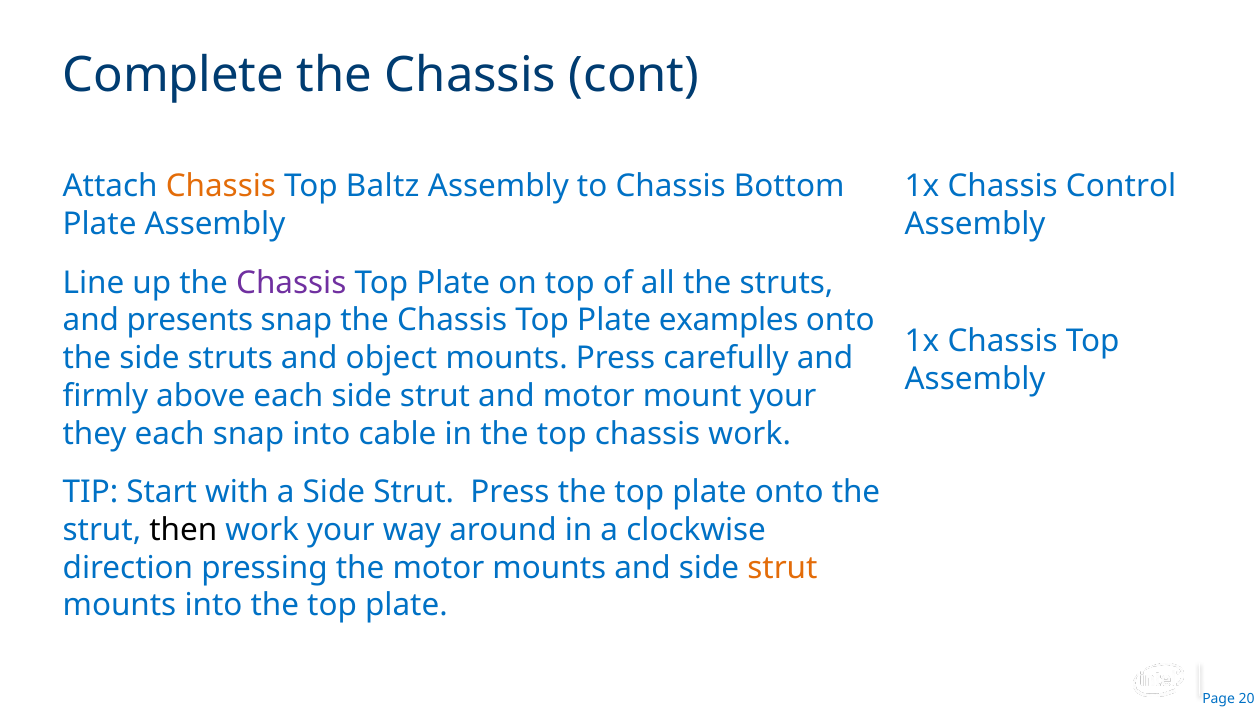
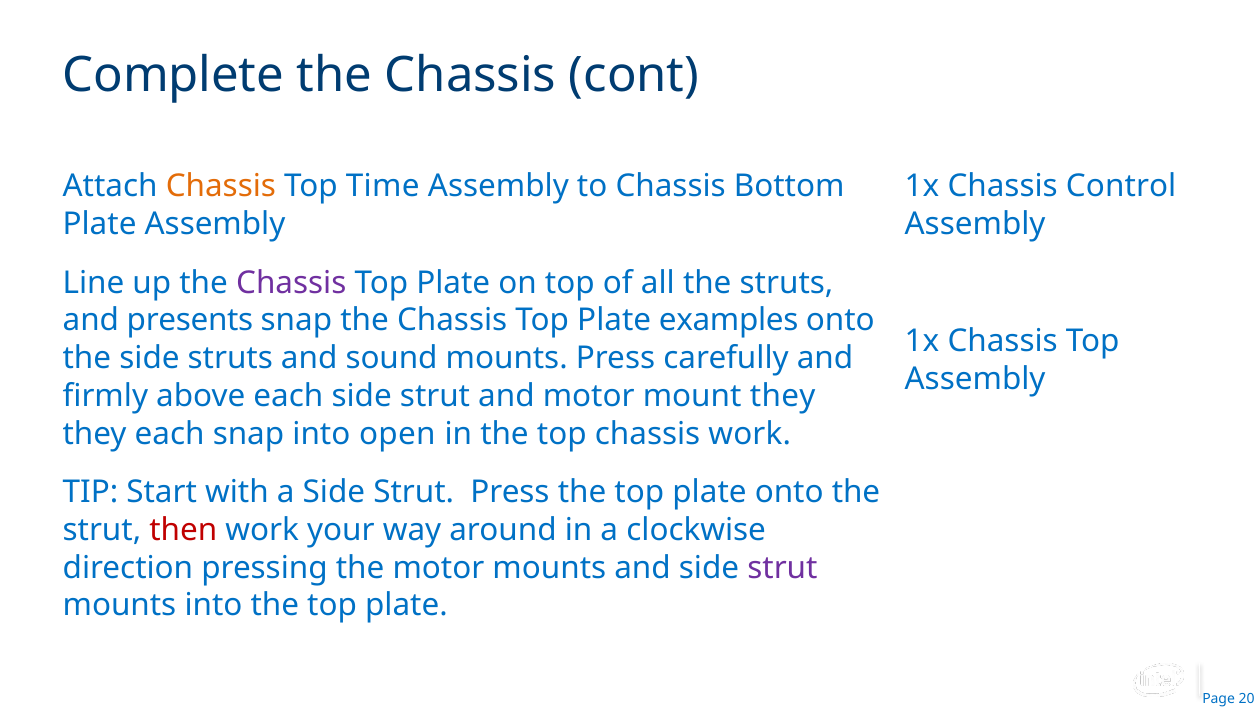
Baltz: Baltz -> Time
object: object -> sound
mount your: your -> they
cable: cable -> open
then colour: black -> red
strut at (782, 568) colour: orange -> purple
